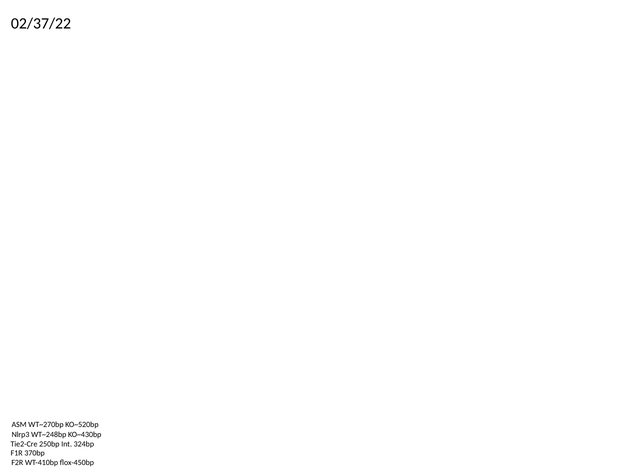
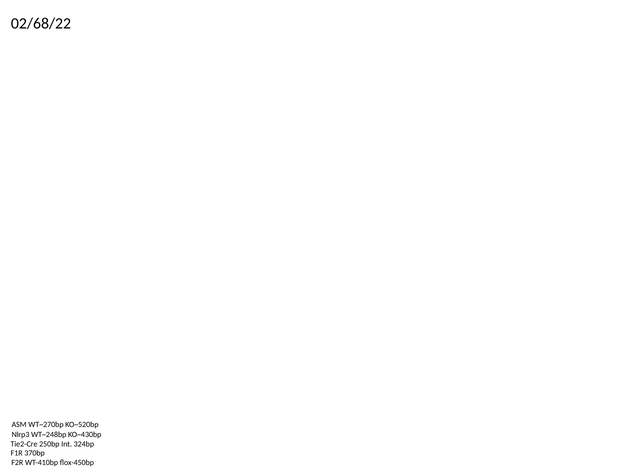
02/37/22: 02/37/22 -> 02/68/22
